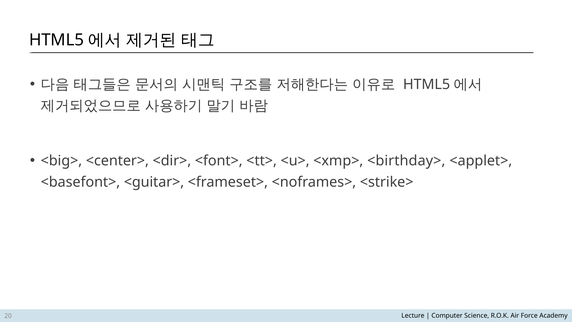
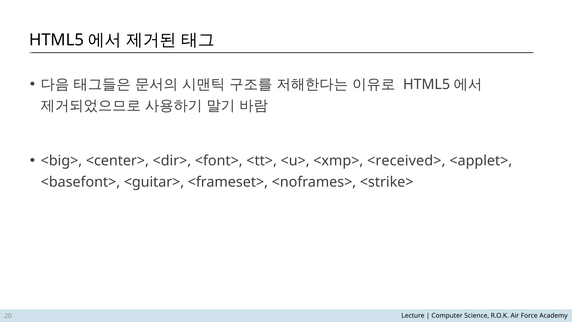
<birthday>: <birthday> -> <received>
